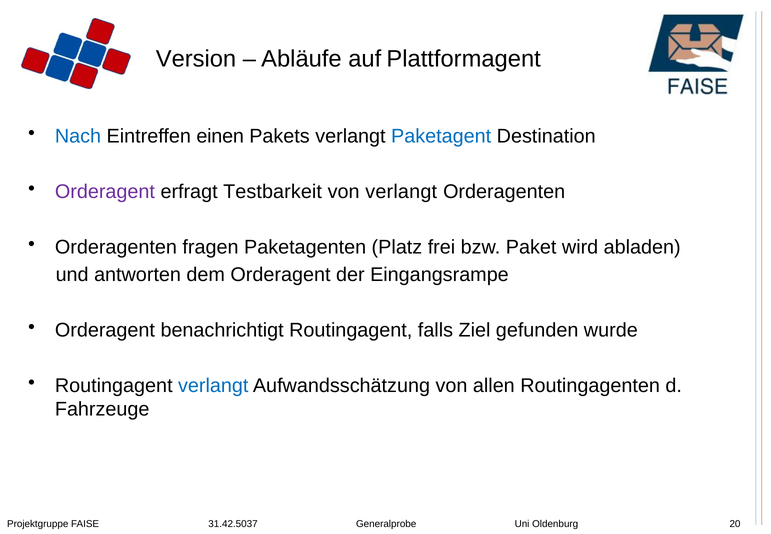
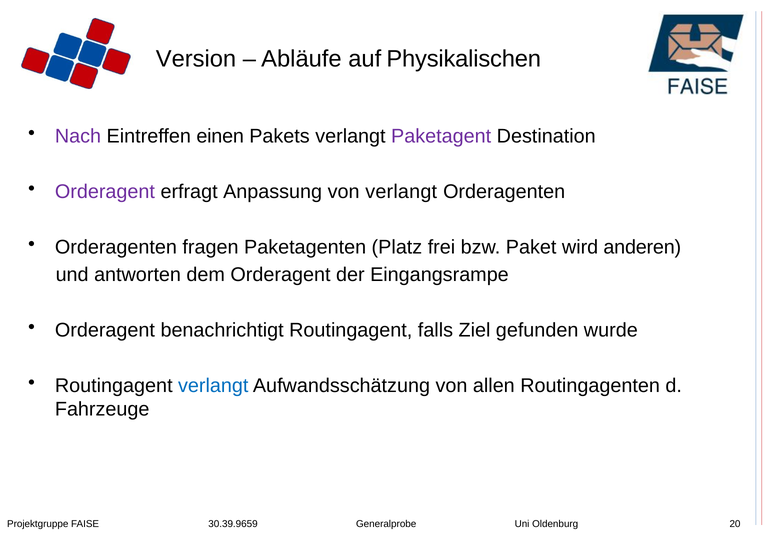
Plattformagent: Plattformagent -> Physikalischen
Nach colour: blue -> purple
Paketagent colour: blue -> purple
Testbarkeit: Testbarkeit -> Anpassung
abladen: abladen -> anderen
31.42.5037: 31.42.5037 -> 30.39.9659
